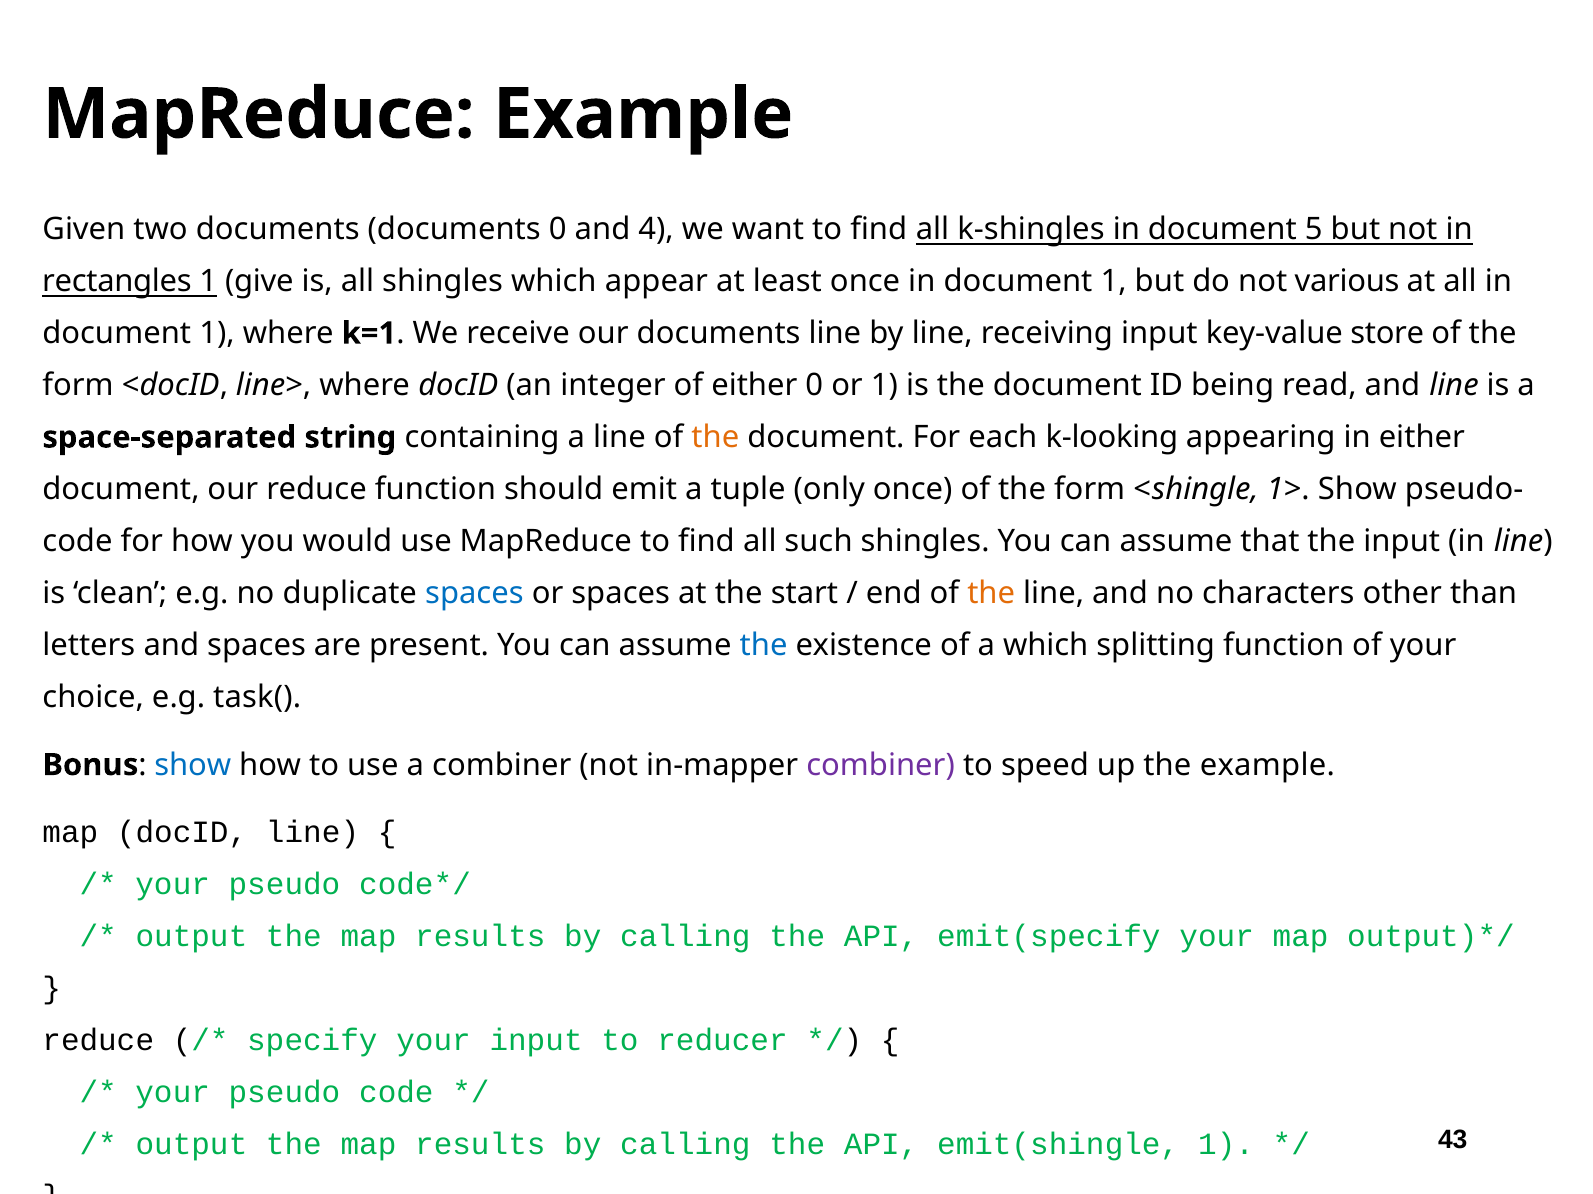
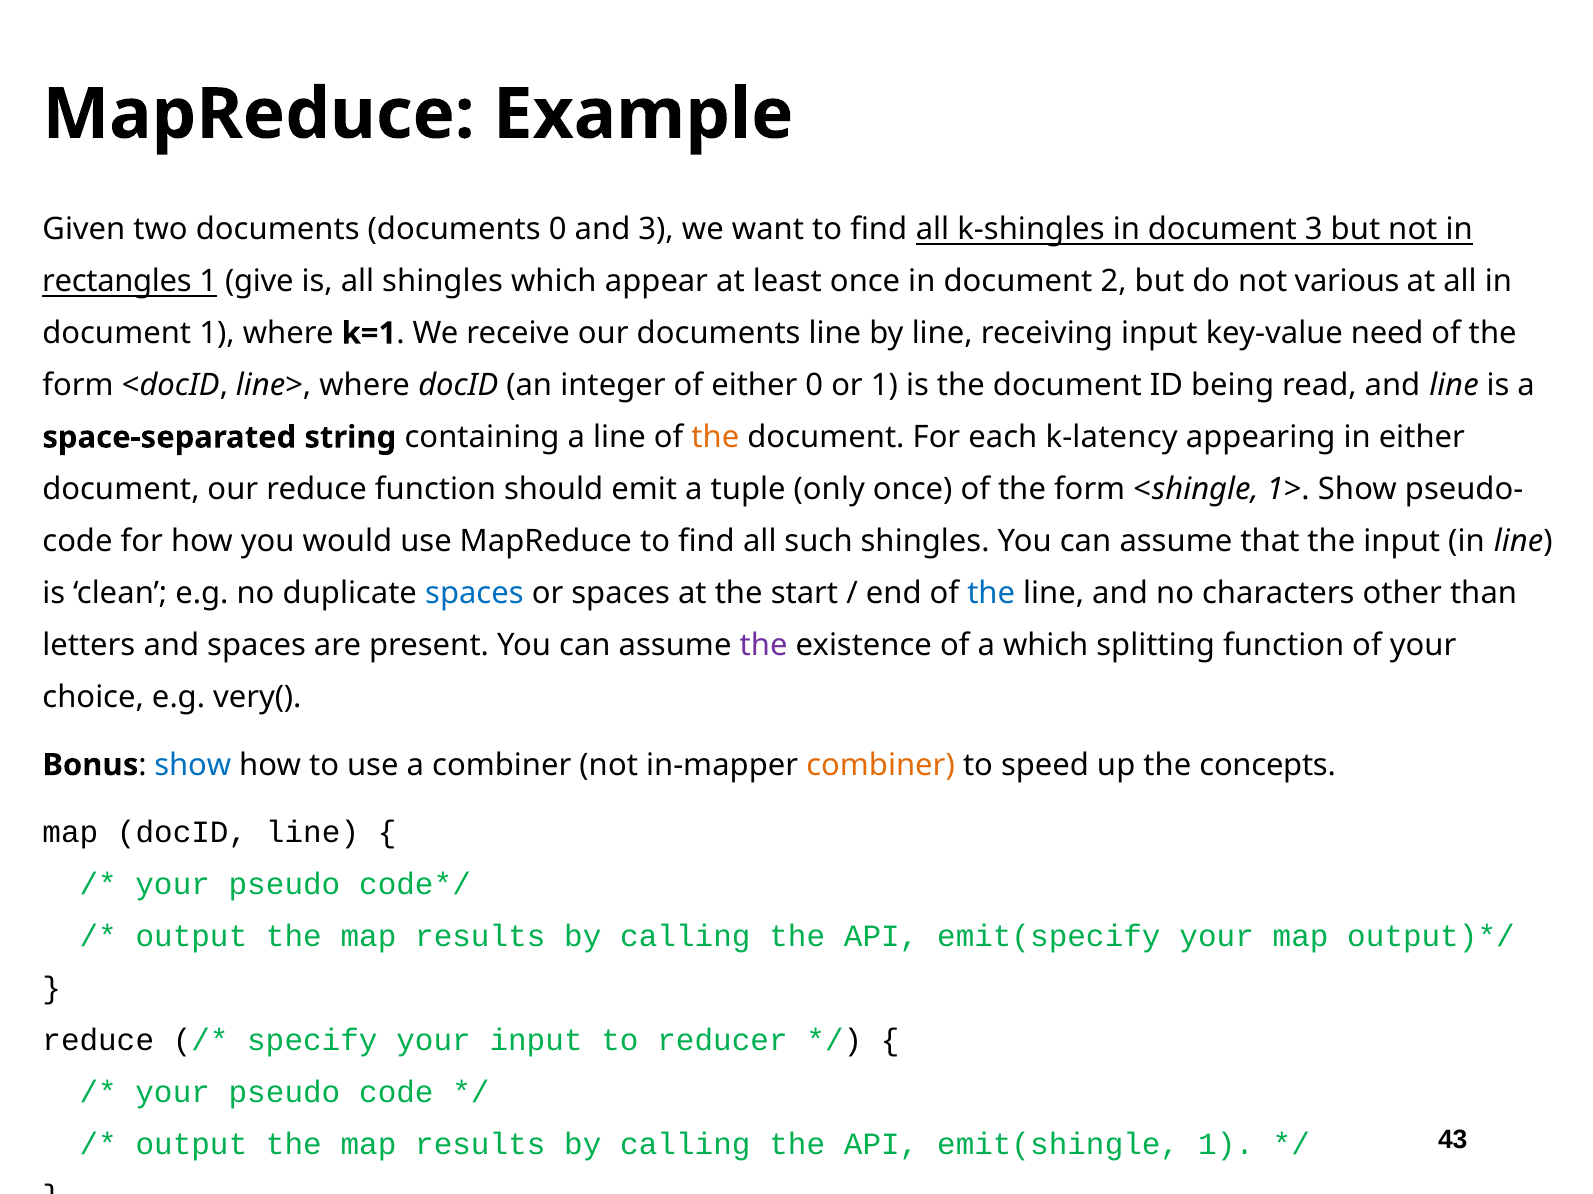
and 4: 4 -> 3
document 5: 5 -> 3
once in document 1: 1 -> 2
store: store -> need
k-looking: k-looking -> k-latency
the at (991, 594) colour: orange -> blue
the at (764, 646) colour: blue -> purple
task(: task( -> very(
combiner at (881, 765) colour: purple -> orange
the example: example -> concepts
